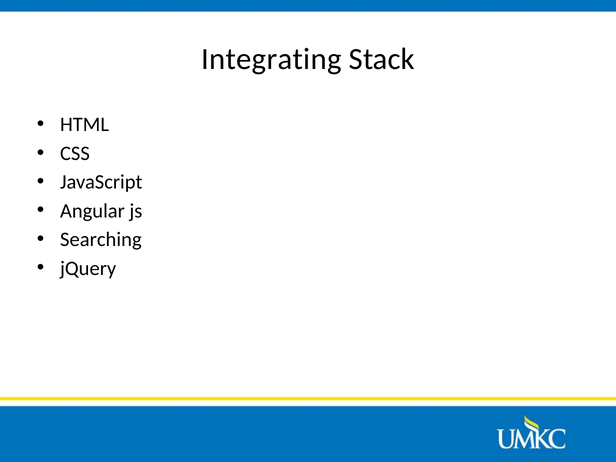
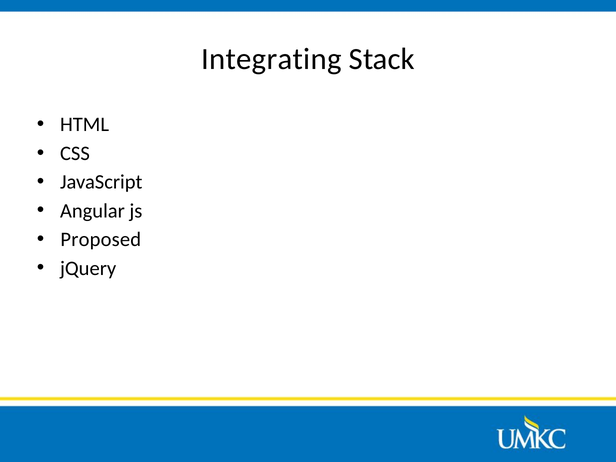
Searching: Searching -> Proposed
